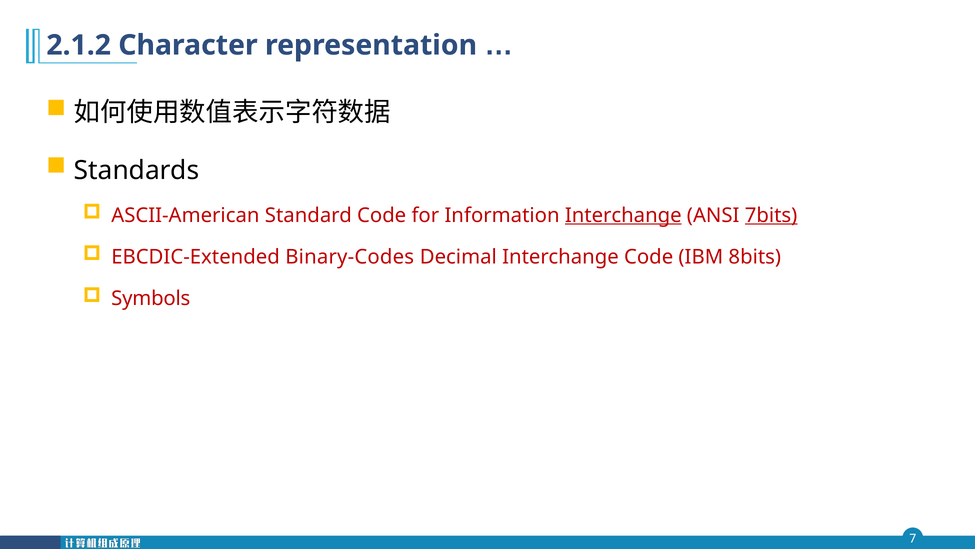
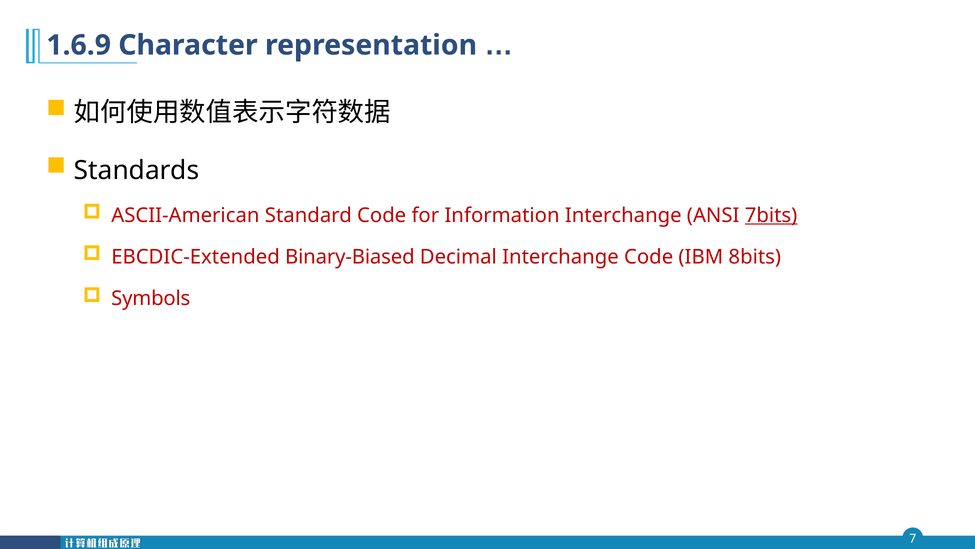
2.1.2: 2.1.2 -> 1.6.9
Interchange at (623, 215) underline: present -> none
Binary-Codes: Binary-Codes -> Binary-Biased
